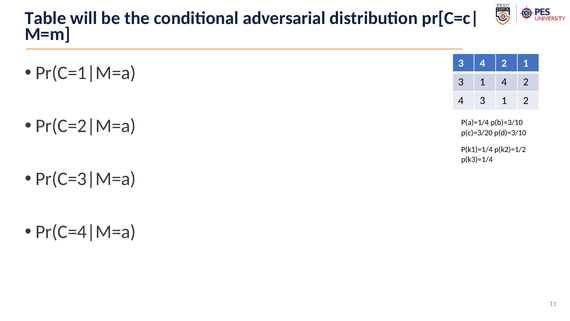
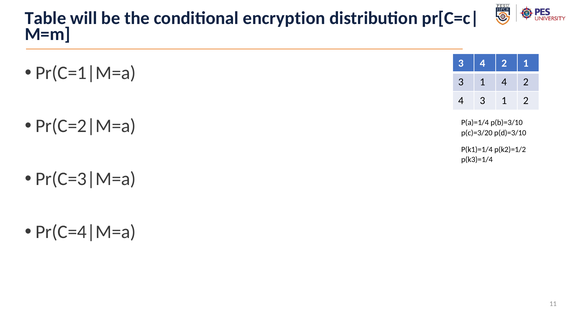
adversarial: adversarial -> encryption
